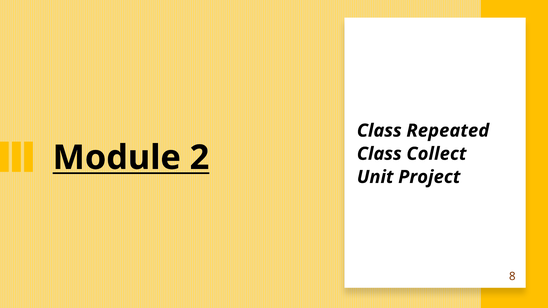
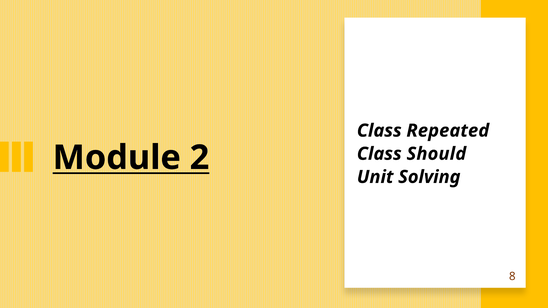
Collect: Collect -> Should
Project: Project -> Solving
